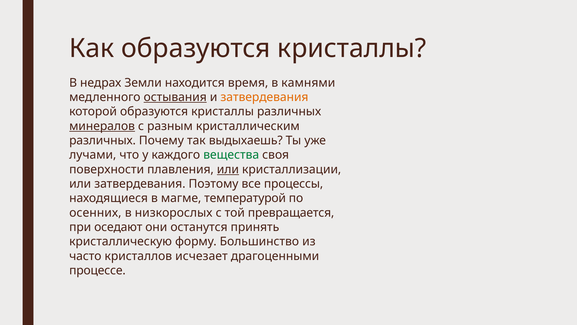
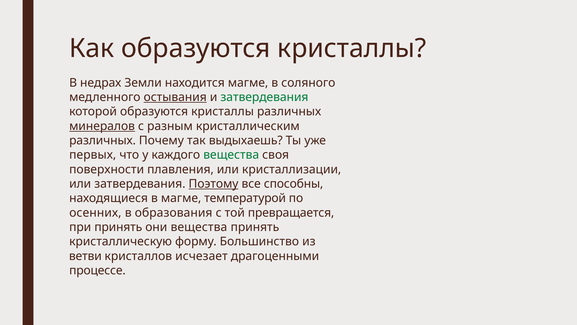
находится время: время -> магме
камнями: камнями -> соляного
затвердевания at (264, 97) colour: orange -> green
лучами: лучами -> первых
или at (228, 169) underline: present -> none
Поэтому underline: none -> present
процессы: процессы -> способны
низкорослых: низкорослых -> образования
при оседают: оседают -> принять
они останутся: останутся -> вещества
часто: часто -> ветви
